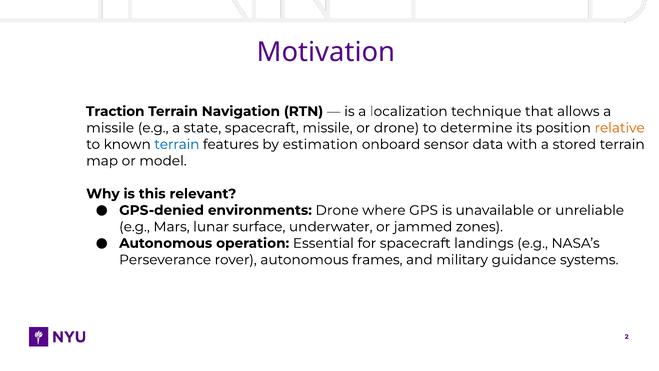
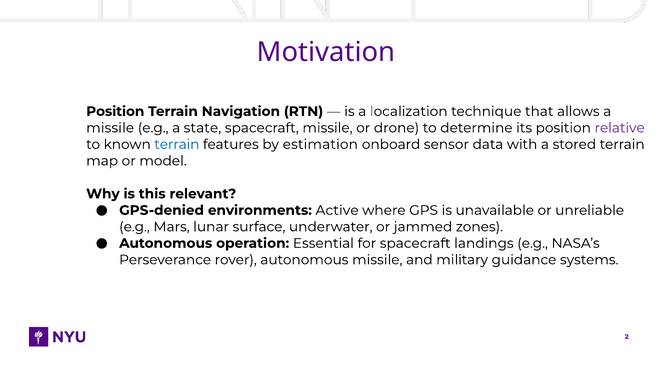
Traction at (115, 111): Traction -> Position
relative colour: orange -> purple
environments Drone: Drone -> Active
autonomous frames: frames -> missile
